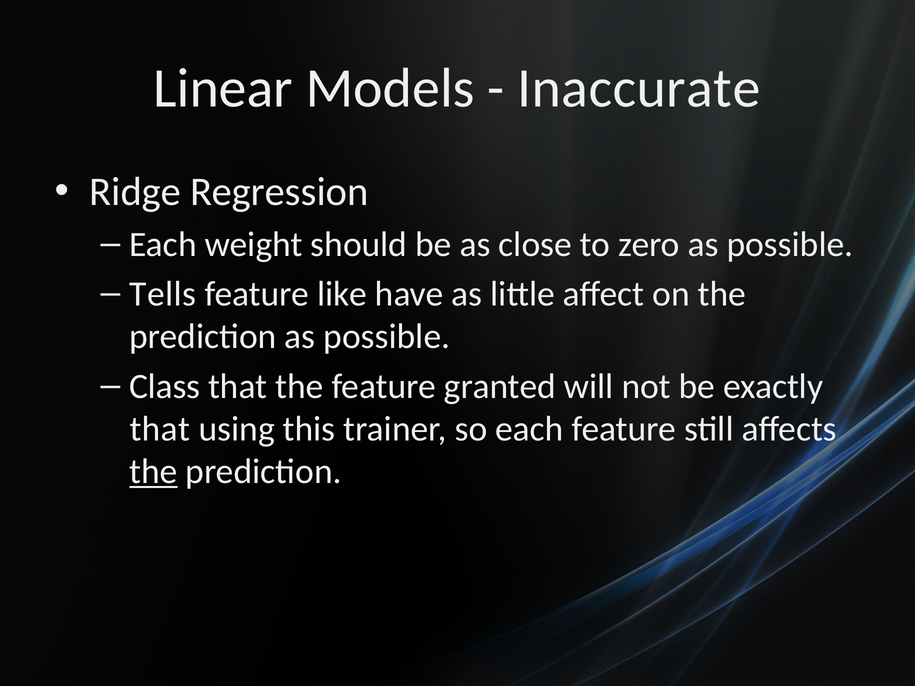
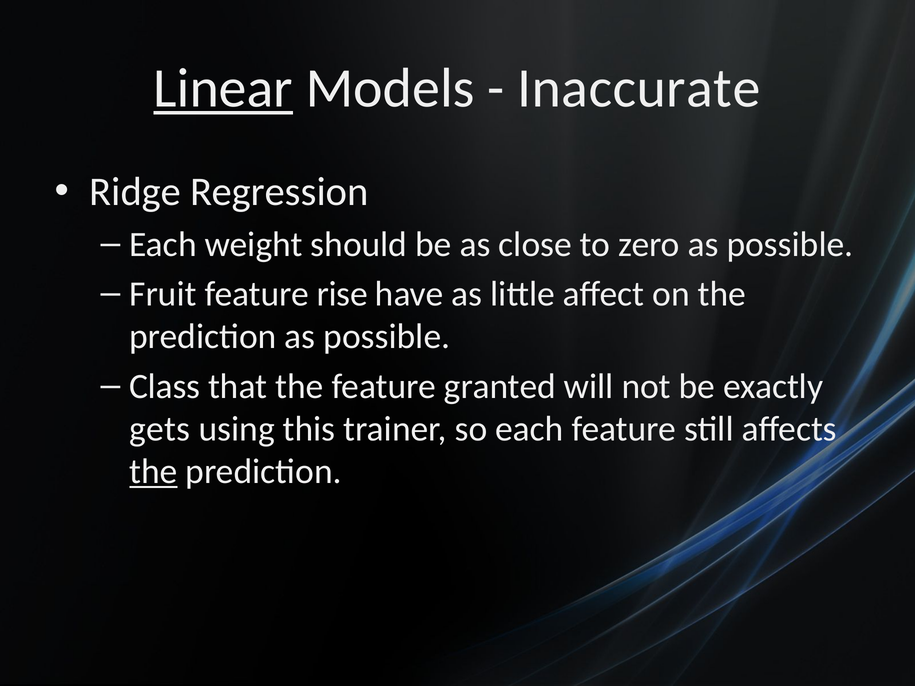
Linear underline: none -> present
Tells: Tells -> Fruit
like: like -> rise
that at (160, 429): that -> gets
